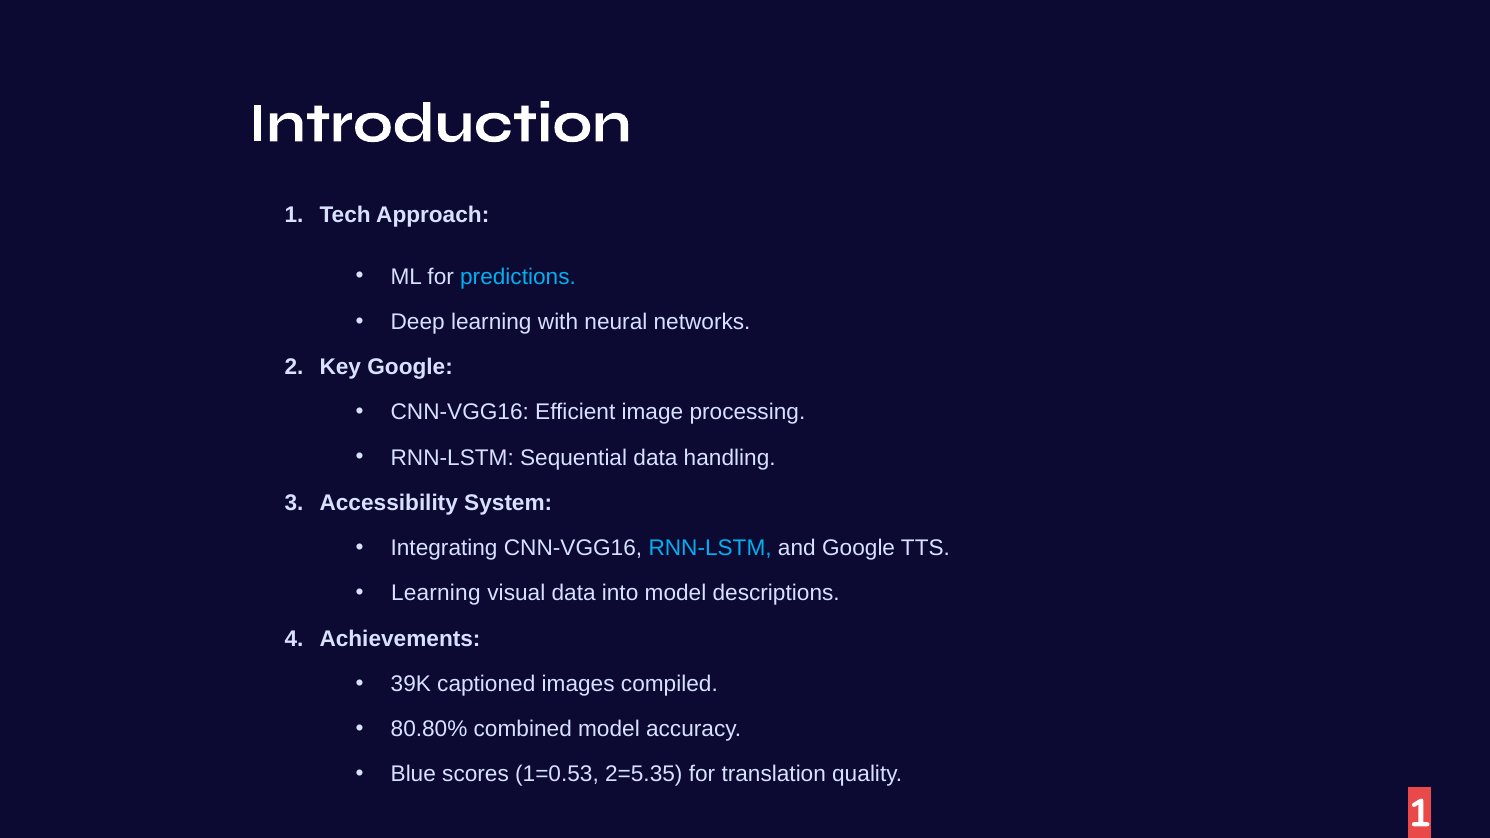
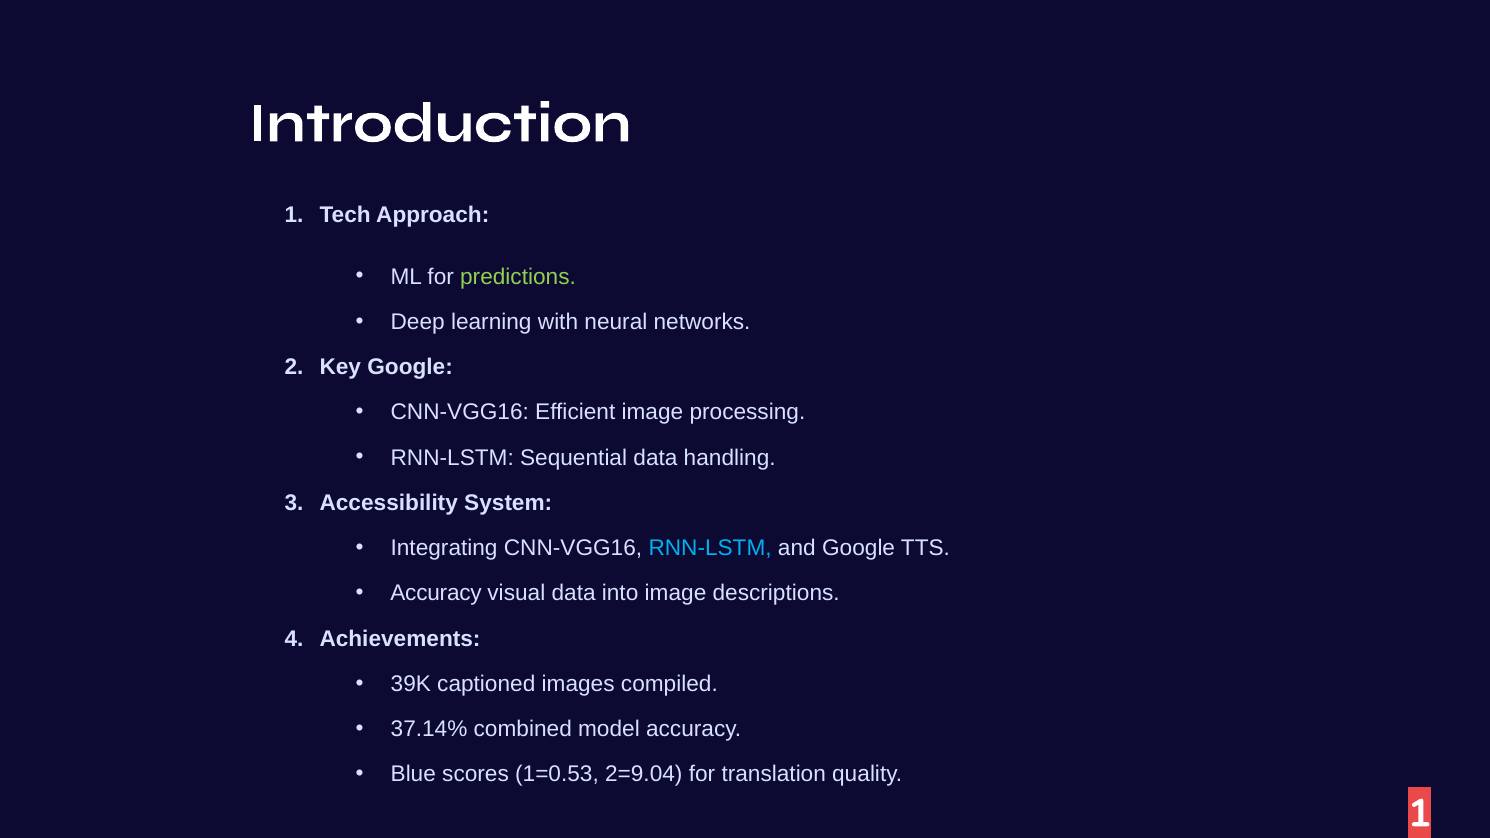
predictions colour: light blue -> light green
Learning at (436, 593): Learning -> Accuracy
into model: model -> image
80.80%: 80.80% -> 37.14%
2=5.35: 2=5.35 -> 2=9.04
